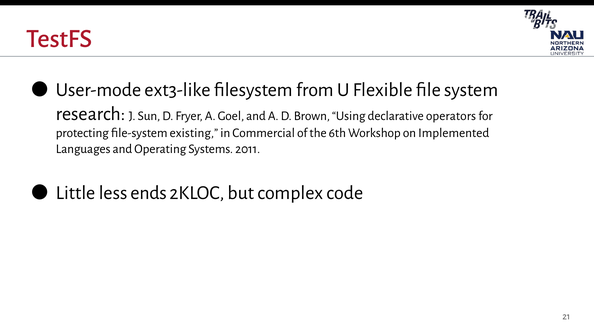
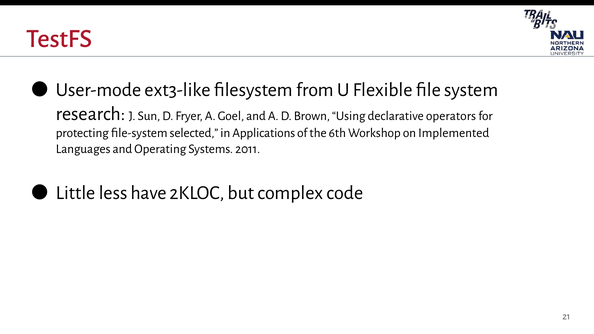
existing: existing -> selected
Commercial: Commercial -> Applications
ends: ends -> have
